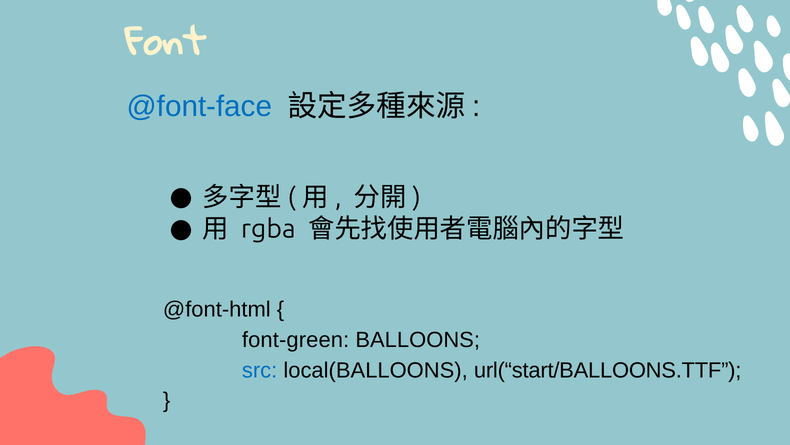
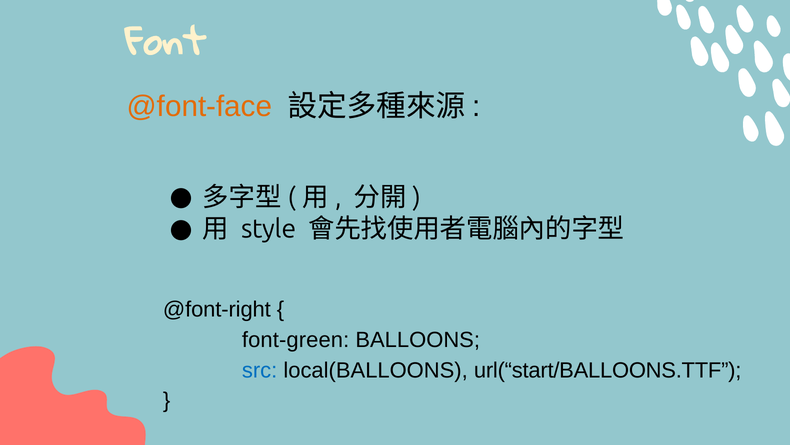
@font-face colour: blue -> orange
rgba: rgba -> style
@font-html: @font-html -> @font-right
